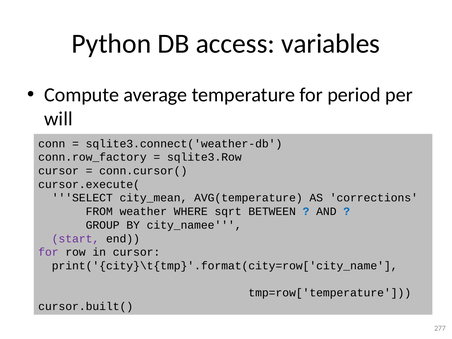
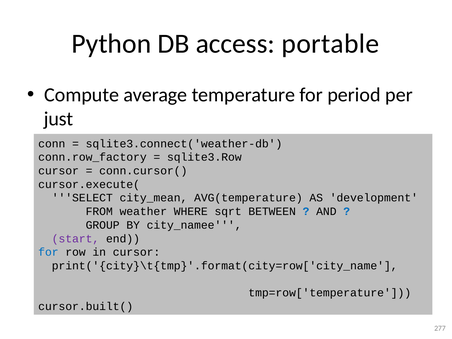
variables: variables -> portable
will: will -> just
corrections: corrections -> development
for at (48, 252) colour: purple -> blue
